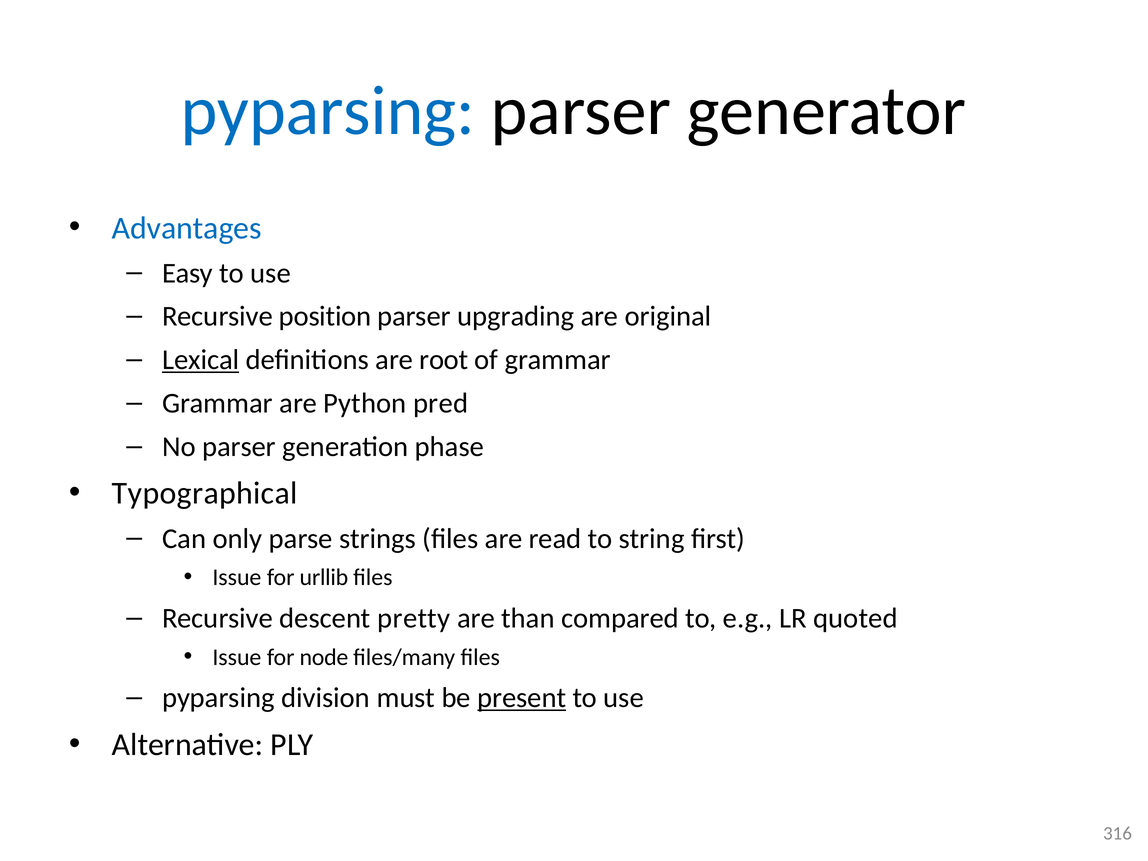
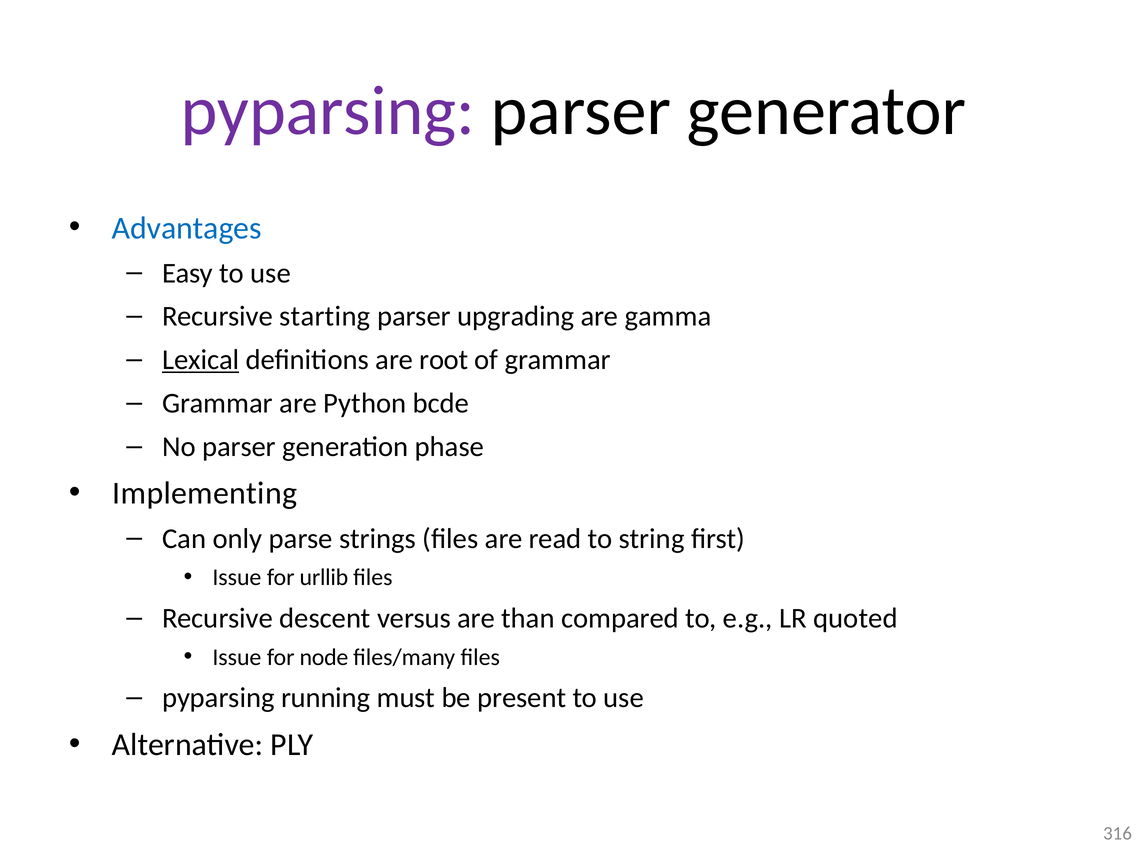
pyparsing at (328, 111) colour: blue -> purple
position: position -> starting
original: original -> gamma
pred: pred -> bcde
Typographical: Typographical -> Implementing
pretty: pretty -> versus
division: division -> running
present underline: present -> none
